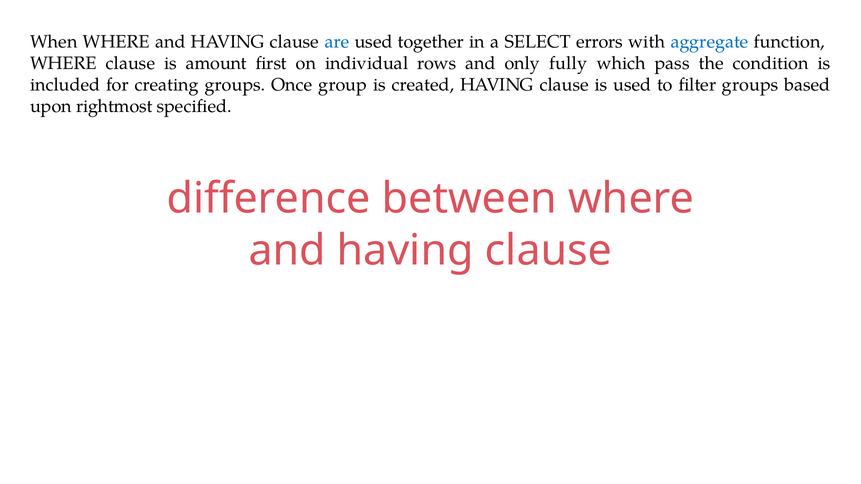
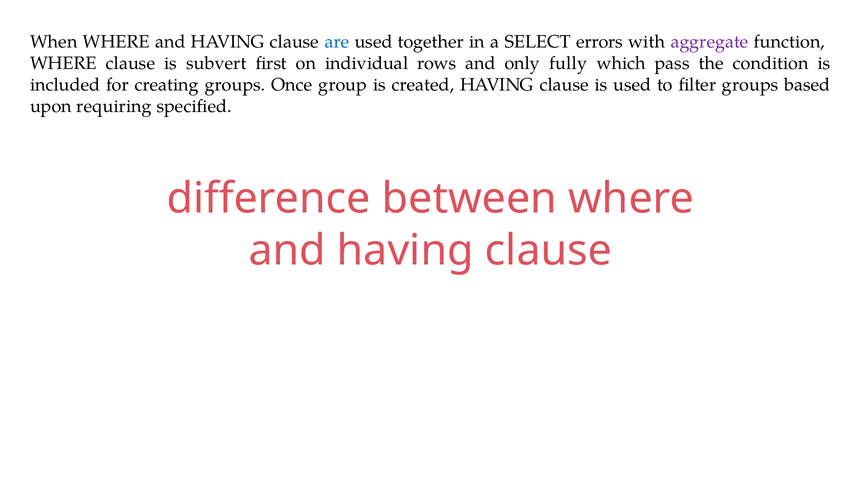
aggregate colour: blue -> purple
amount: amount -> subvert
rightmost: rightmost -> requiring
